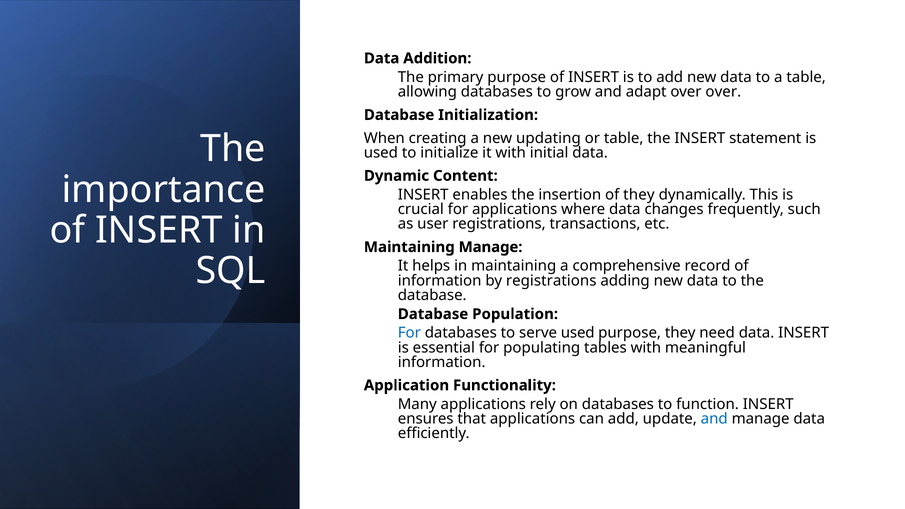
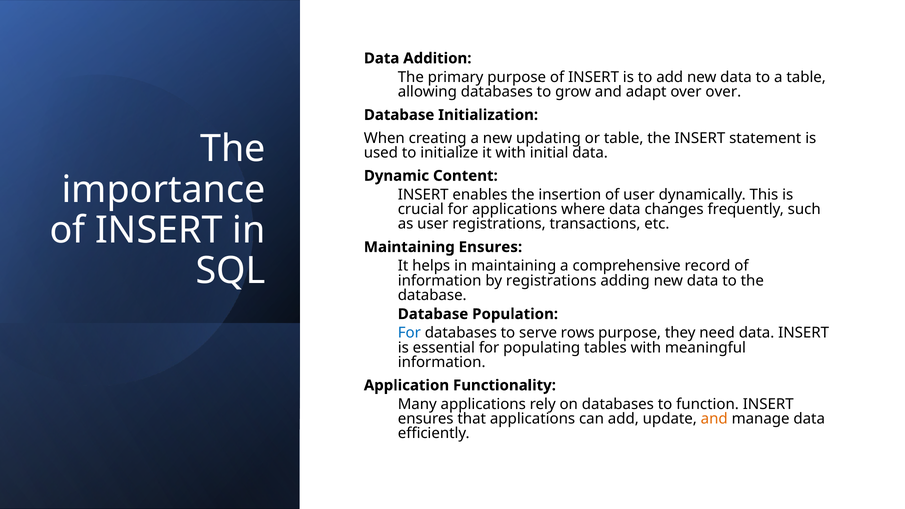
of they: they -> user
Maintaining Manage: Manage -> Ensures
serve used: used -> rows
and at (714, 419) colour: blue -> orange
